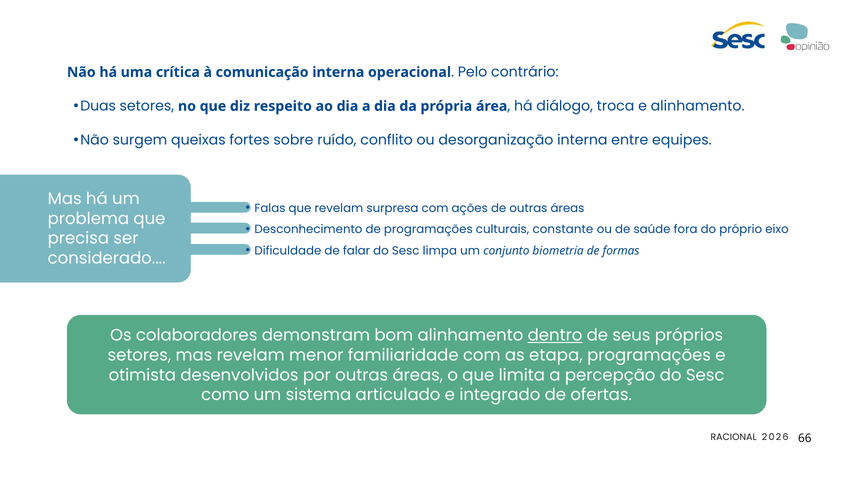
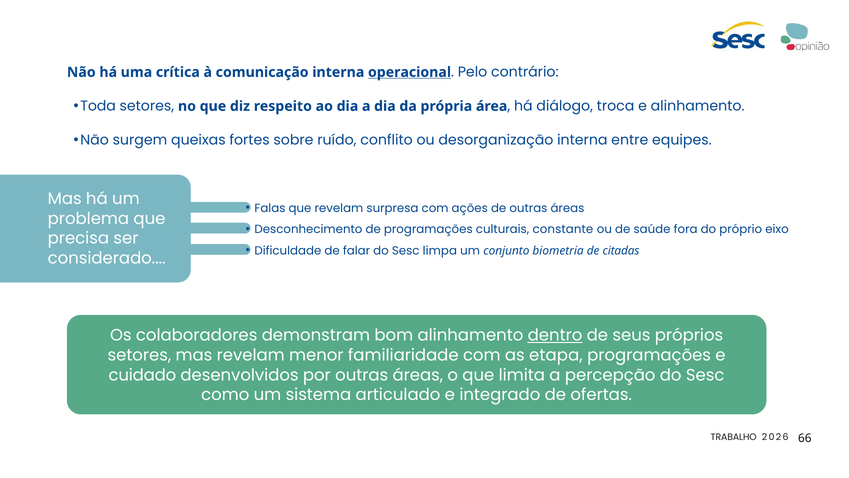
operacional underline: none -> present
Duas: Duas -> Toda
formas: formas -> citadas
otimista: otimista -> cuidado
RACIONAL: RACIONAL -> TRABALHO
